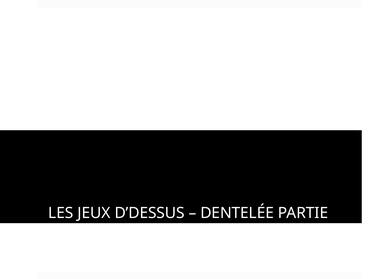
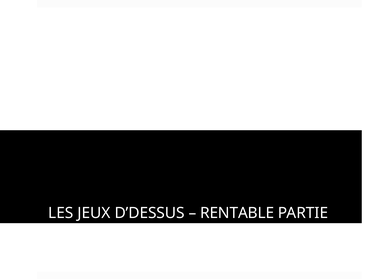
DENTELÉE: DENTELÉE -> RENTABLE
